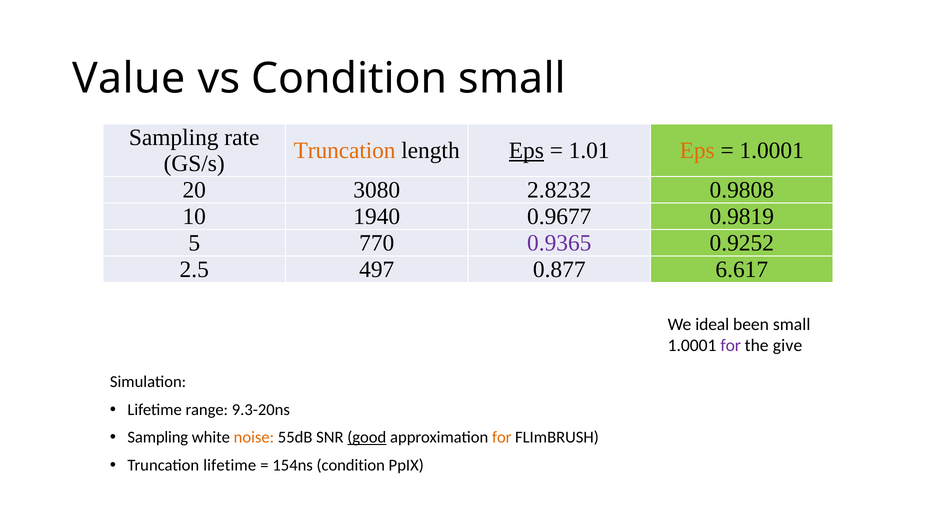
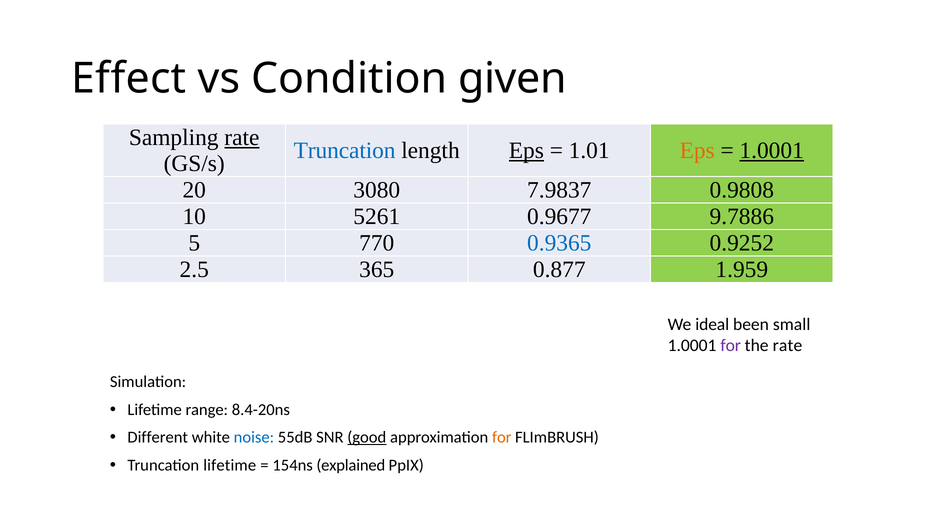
Value: Value -> Effect
Condition small: small -> given
rate at (242, 138) underline: none -> present
Truncation at (345, 151) colour: orange -> blue
1.0001 at (772, 151) underline: none -> present
2.8232: 2.8232 -> 7.9837
1940: 1940 -> 5261
0.9819: 0.9819 -> 9.7886
0.9365 colour: purple -> blue
497: 497 -> 365
6.617: 6.617 -> 1.959
the give: give -> rate
9.3-20ns: 9.3-20ns -> 8.4-20ns
Sampling at (158, 437): Sampling -> Different
noise colour: orange -> blue
154ns condition: condition -> explained
